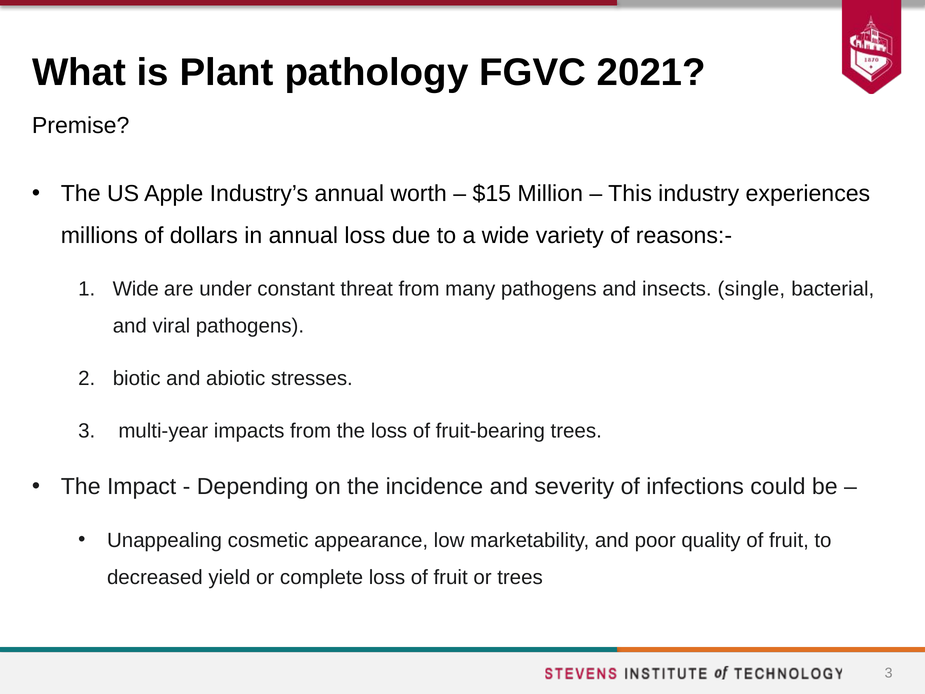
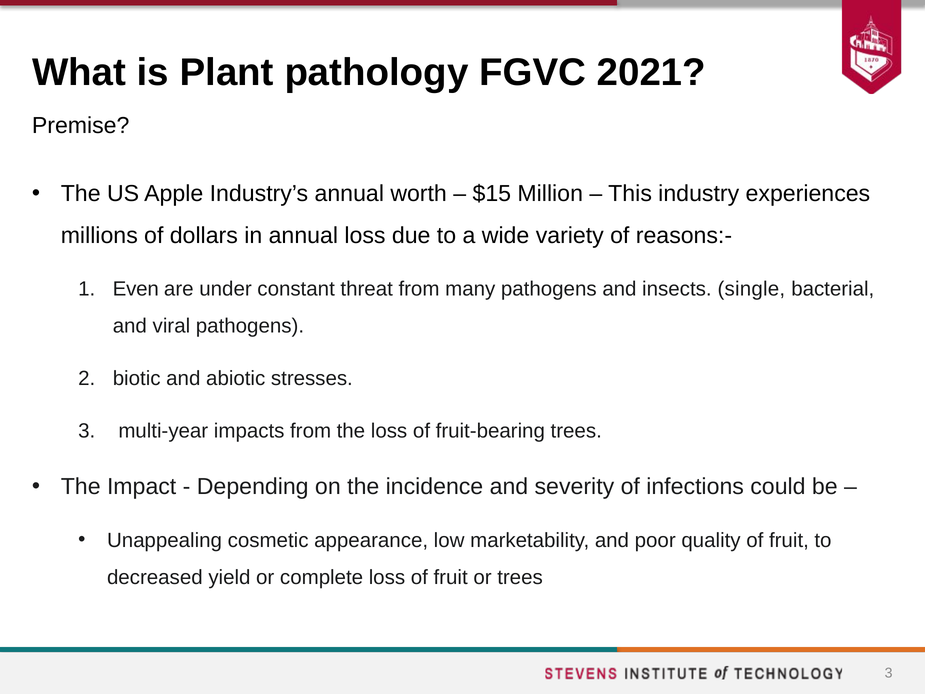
Wide at (136, 289): Wide -> Even
